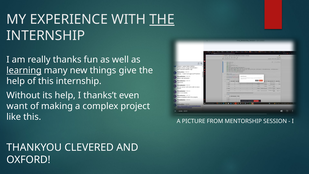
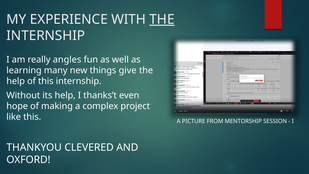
thanks: thanks -> angles
learning underline: present -> none
want: want -> hope
